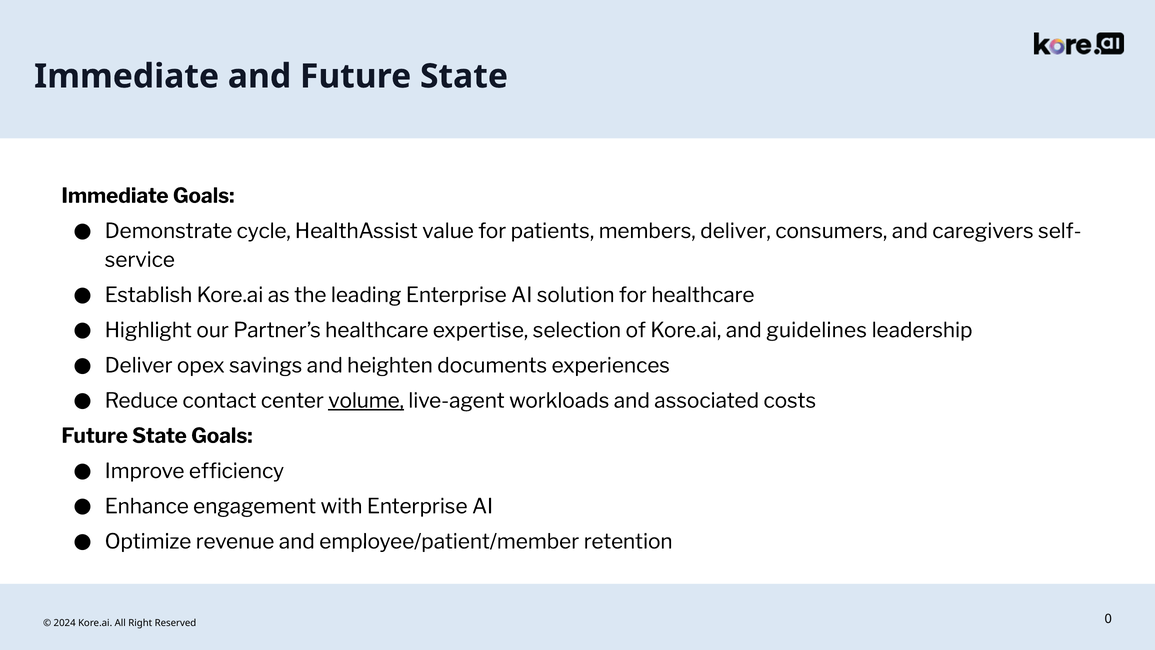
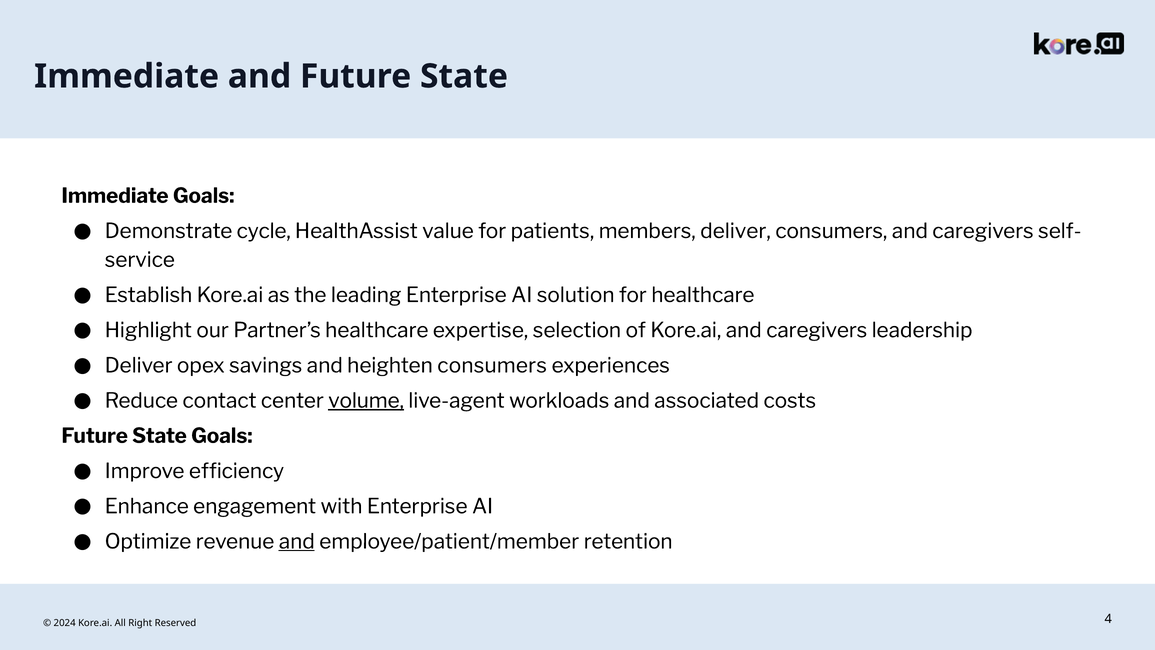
Kore.ai and guidelines: guidelines -> caregivers
heighten documents: documents -> consumers
and at (297, 541) underline: none -> present
0: 0 -> 4
